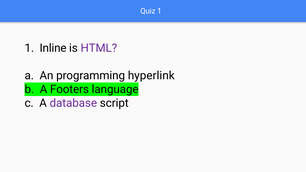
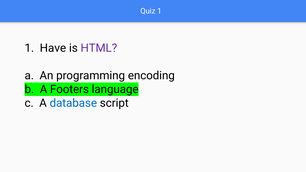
Inline: Inline -> Have
hyperlink: hyperlink -> encoding
database colour: purple -> blue
